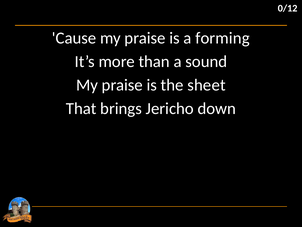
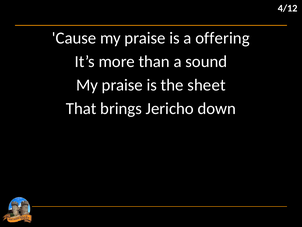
0/12: 0/12 -> 4/12
forming: forming -> offering
